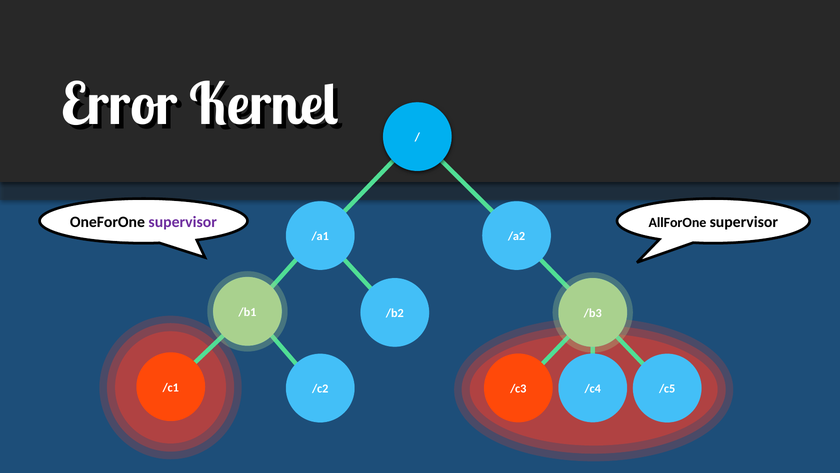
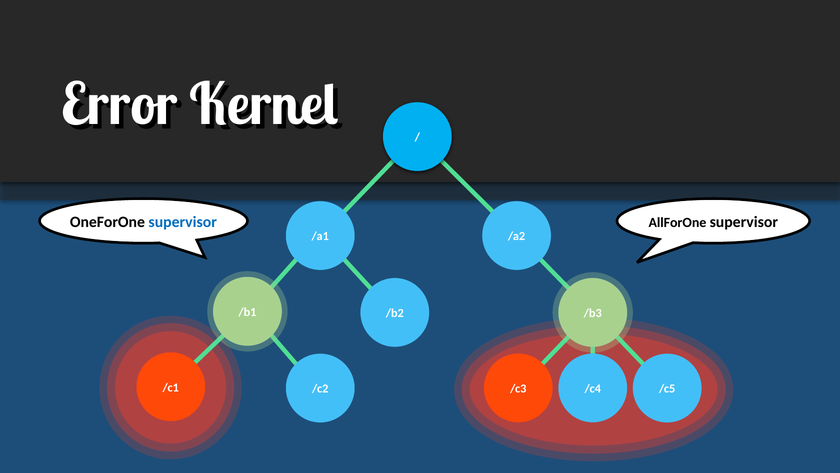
supervisor at (183, 222) colour: purple -> blue
